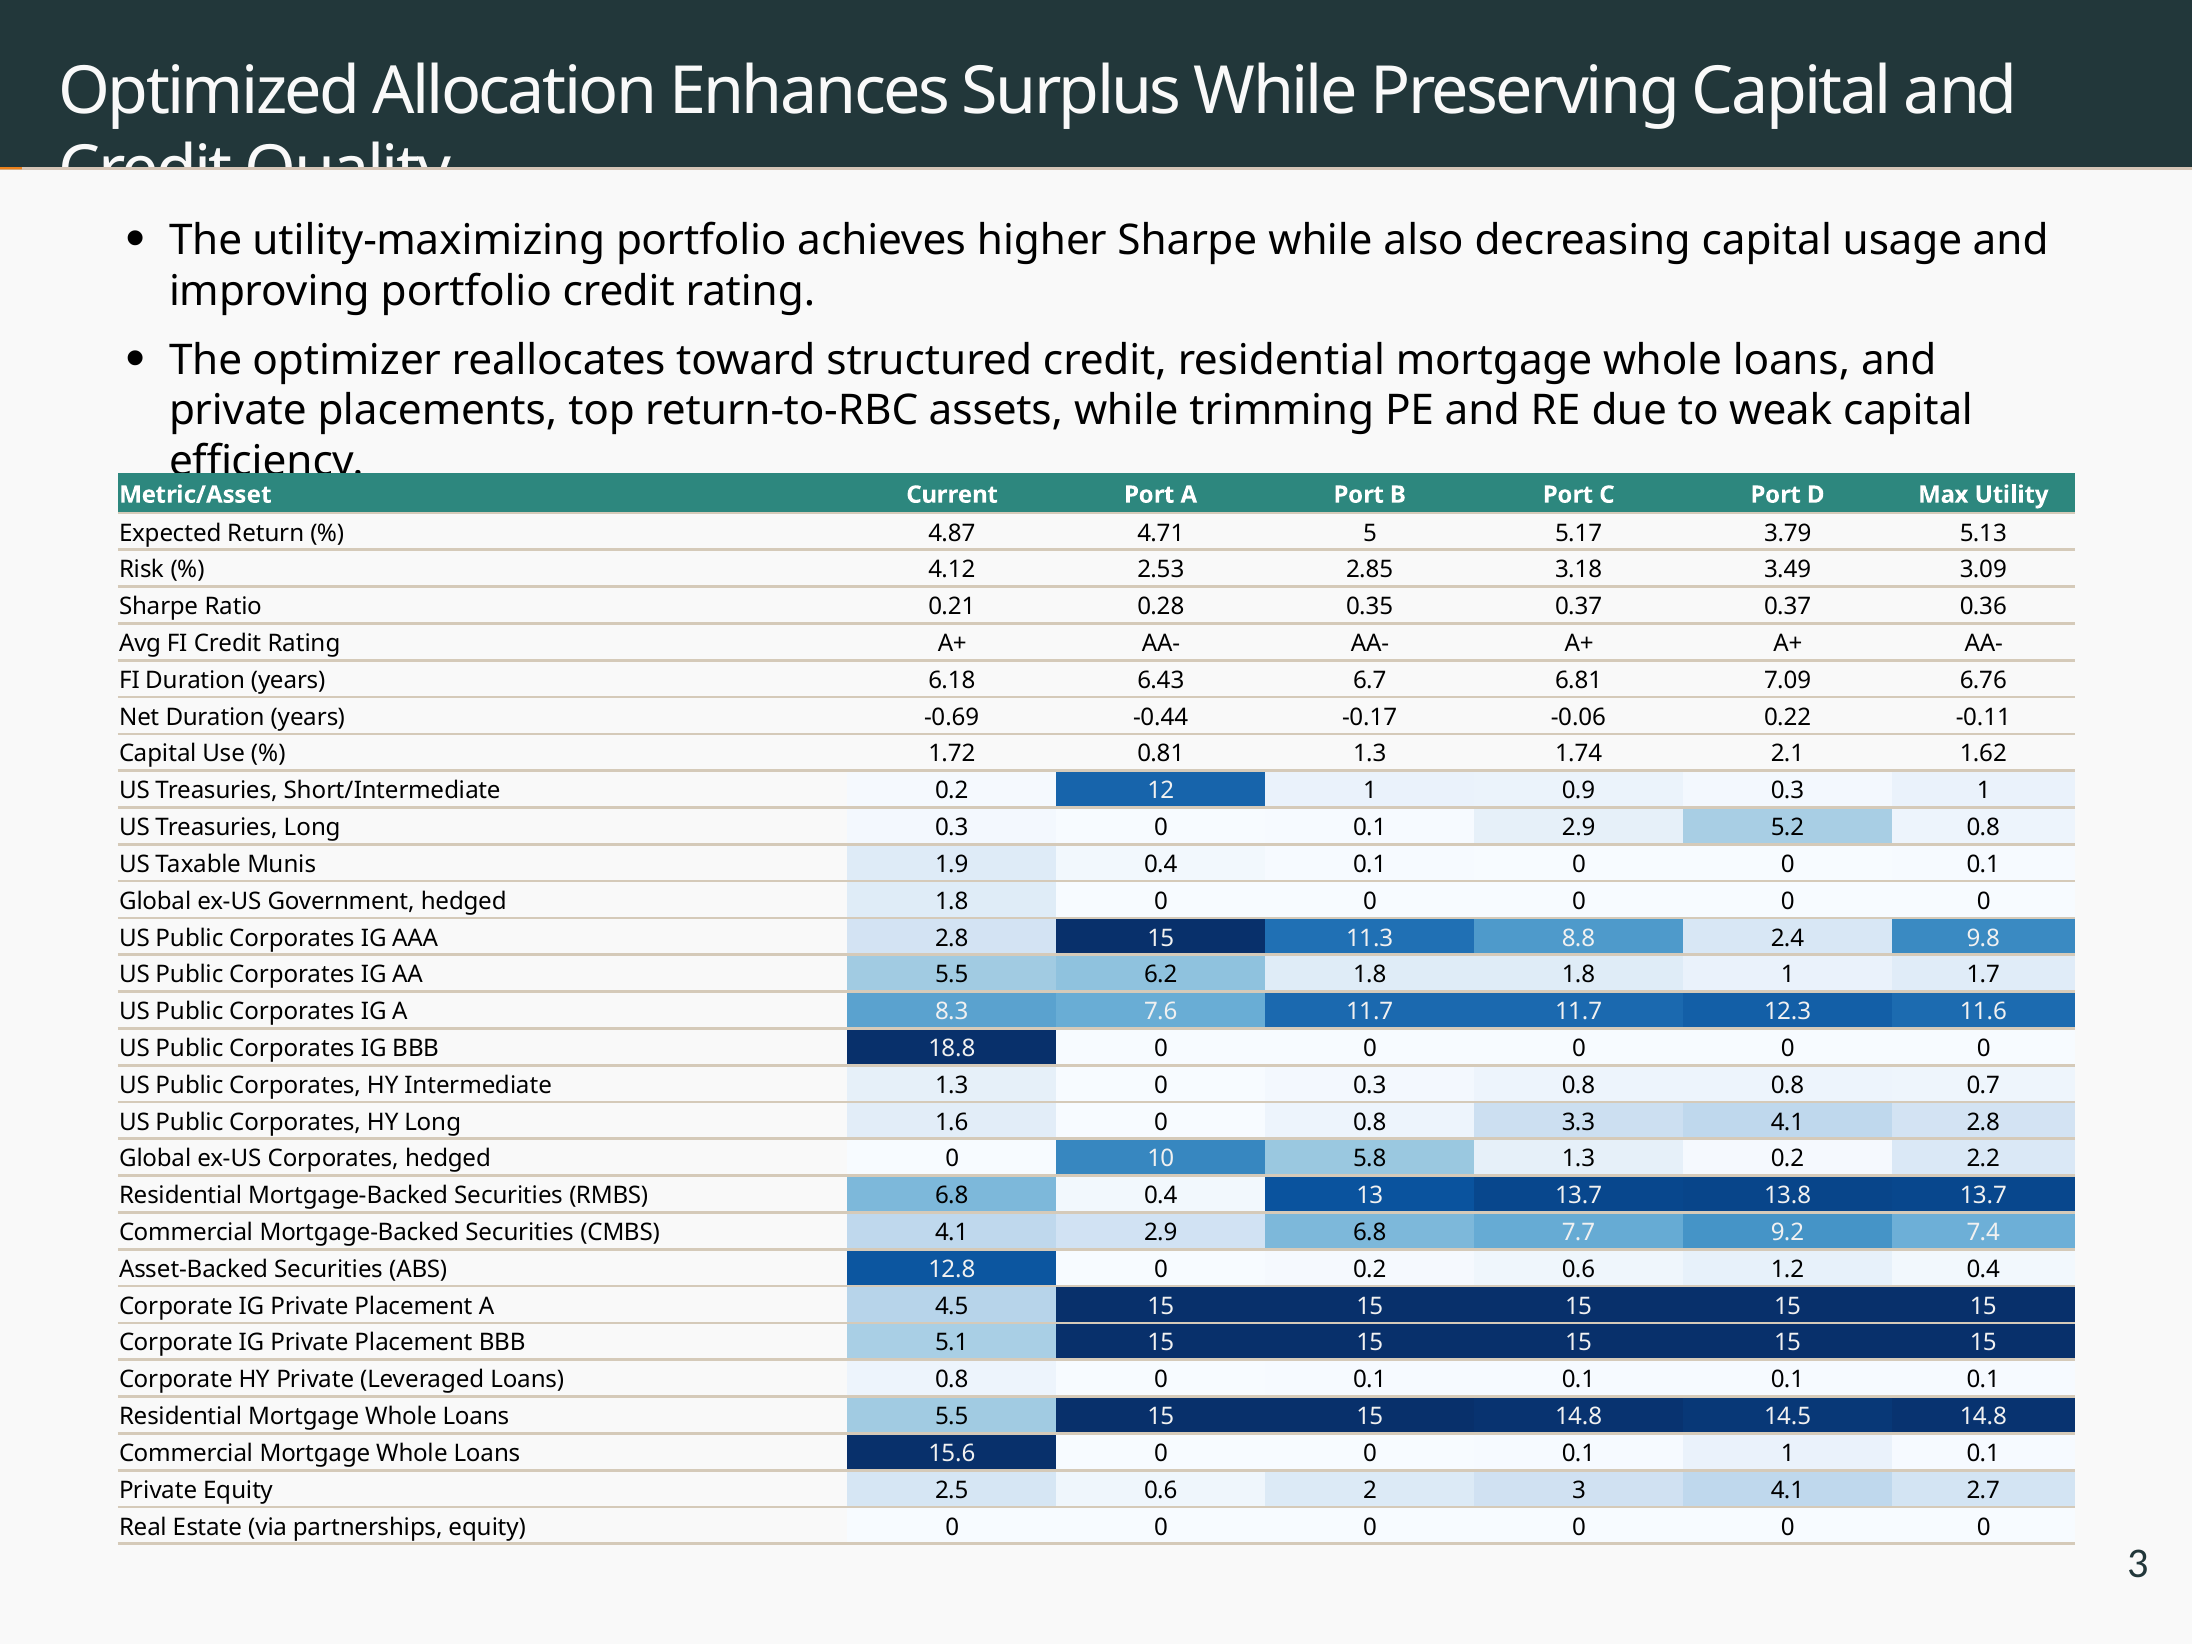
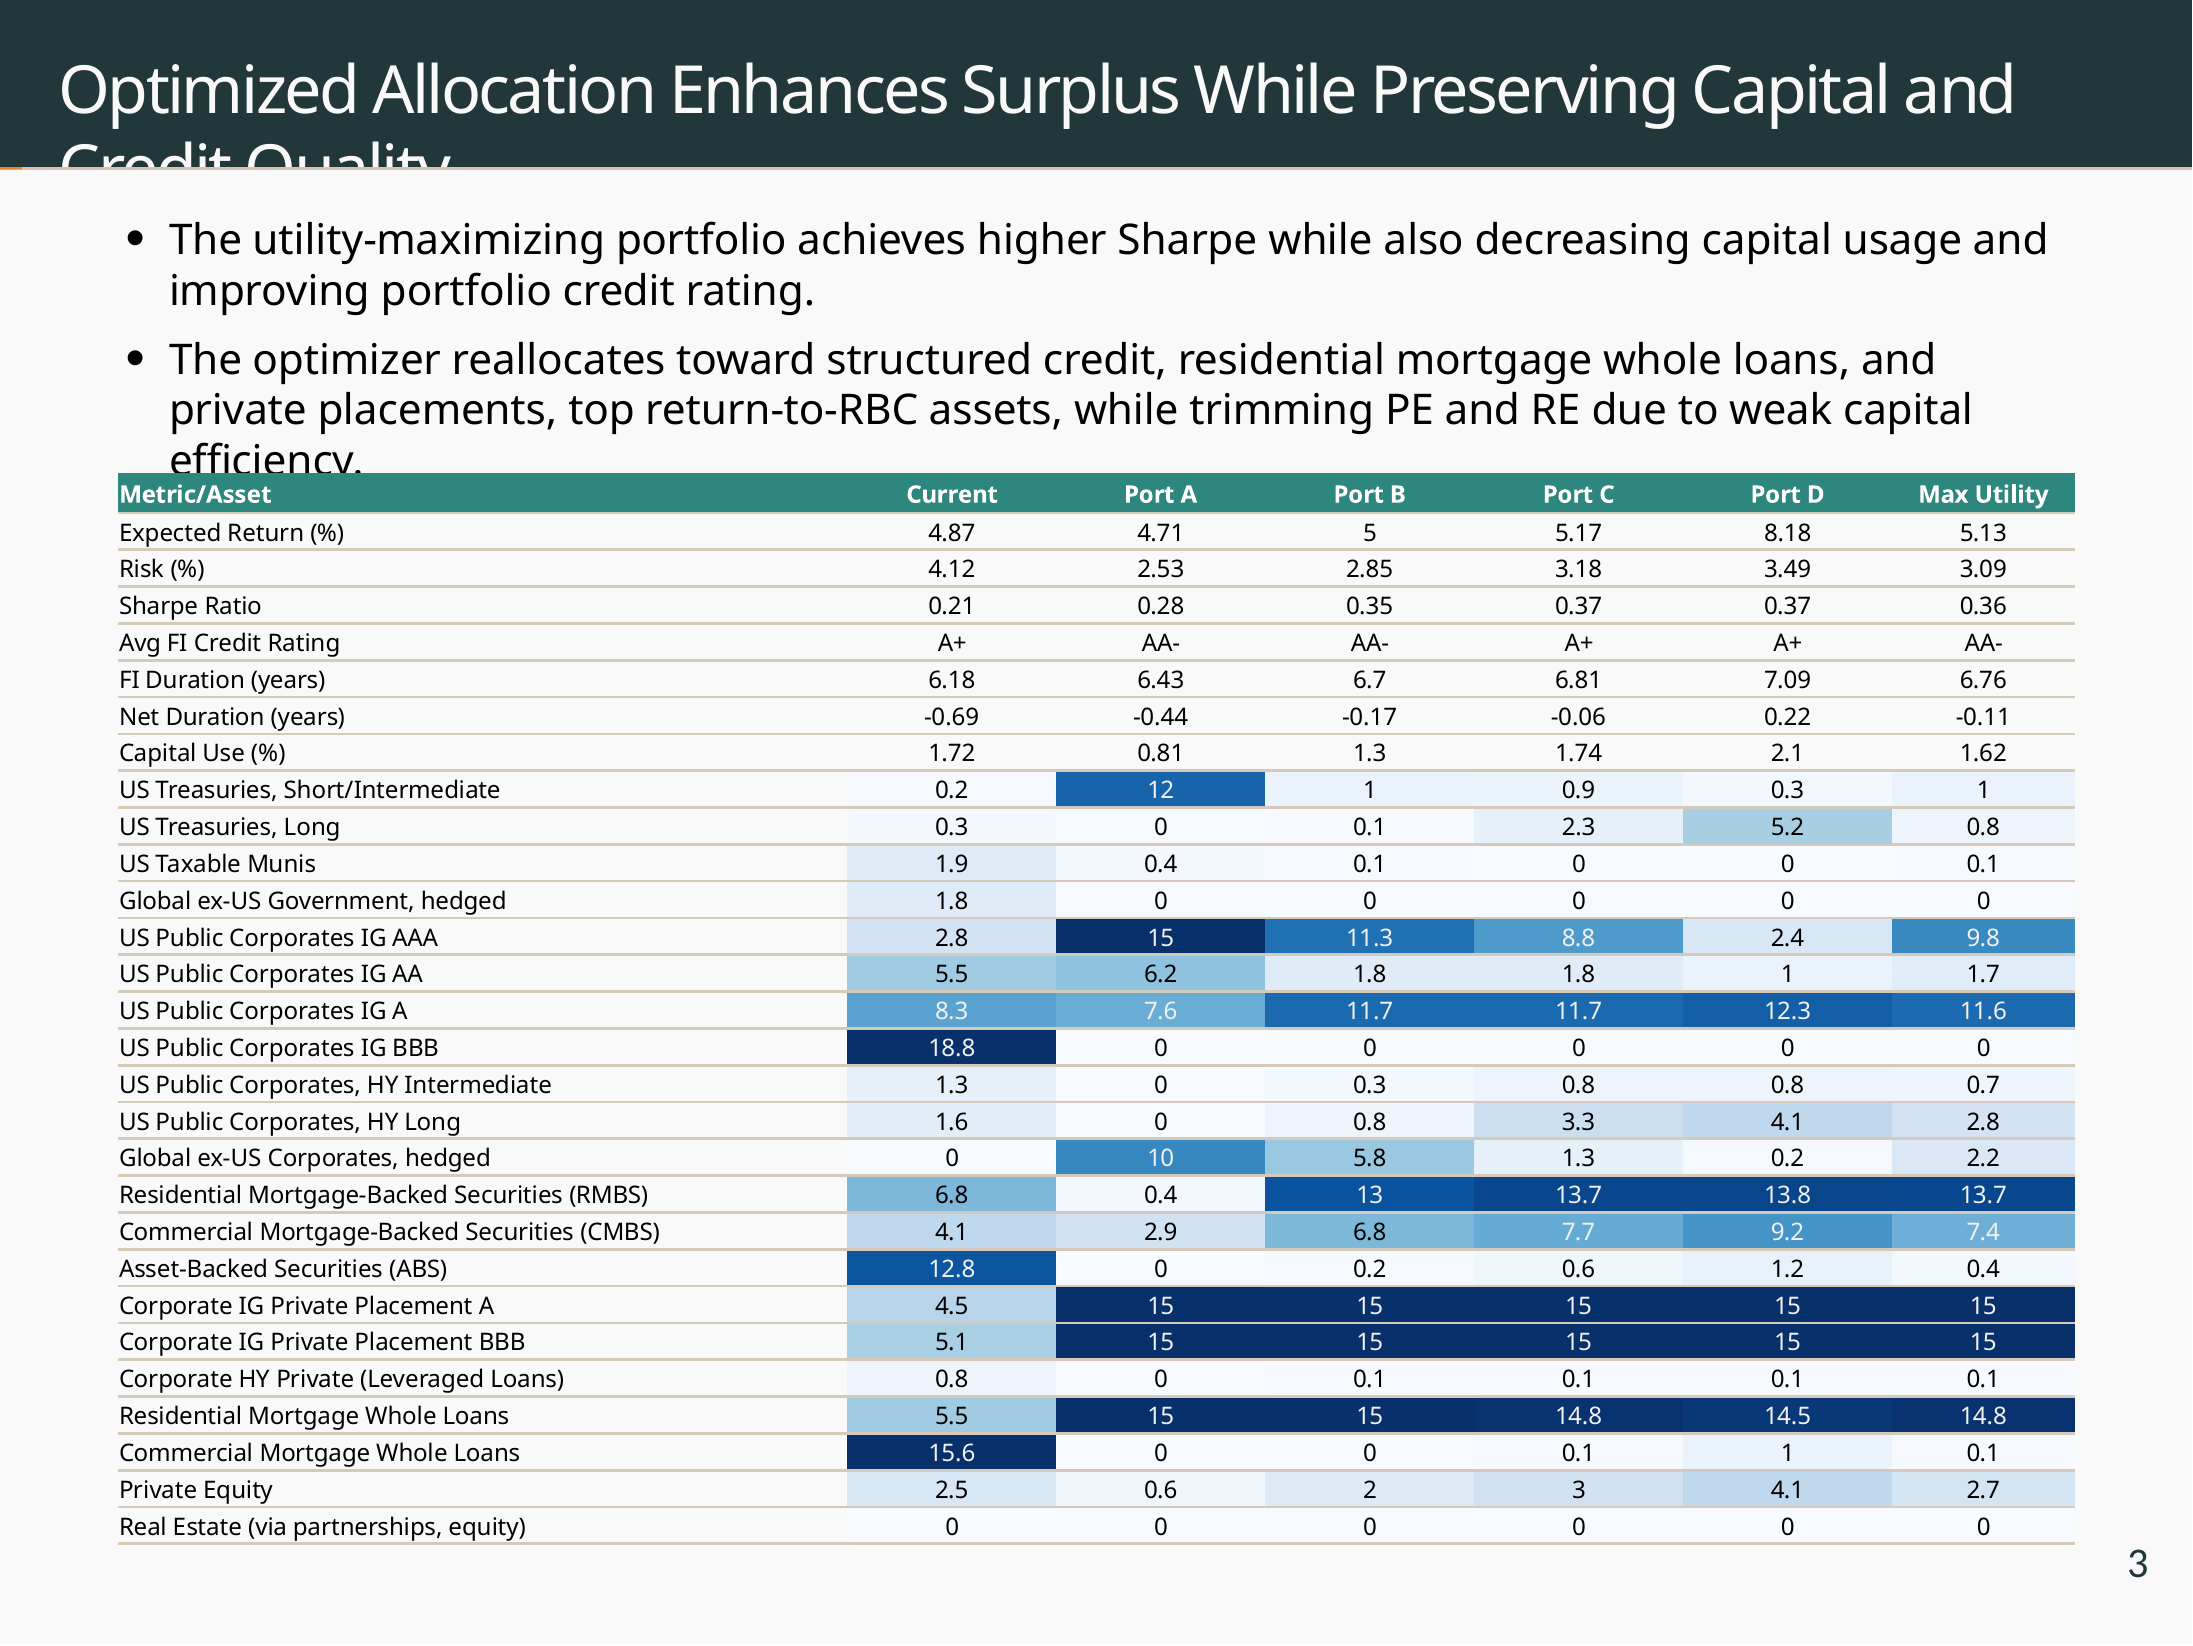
3.79: 3.79 -> 8.18
0.1 2.9: 2.9 -> 2.3
